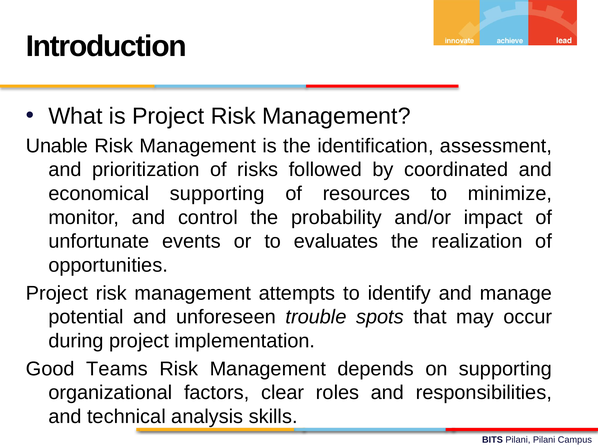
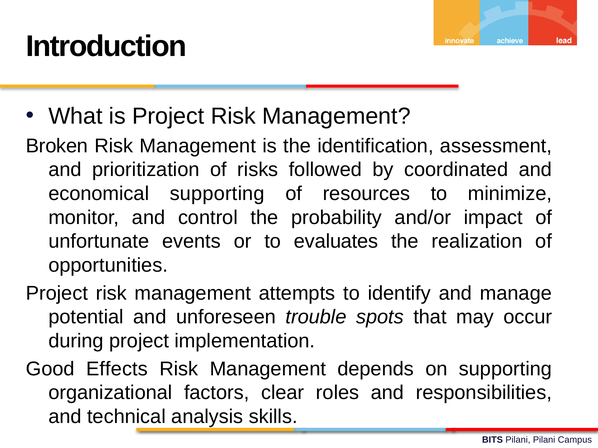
Unable: Unable -> Broken
Teams: Teams -> Effects
